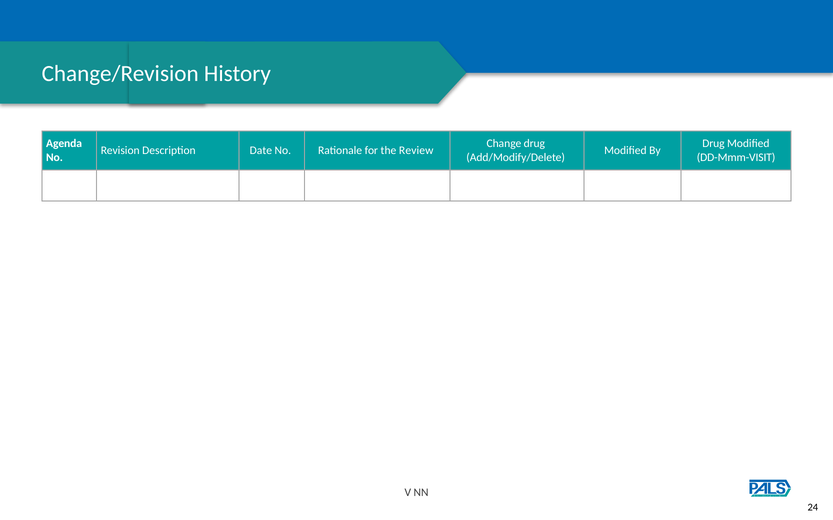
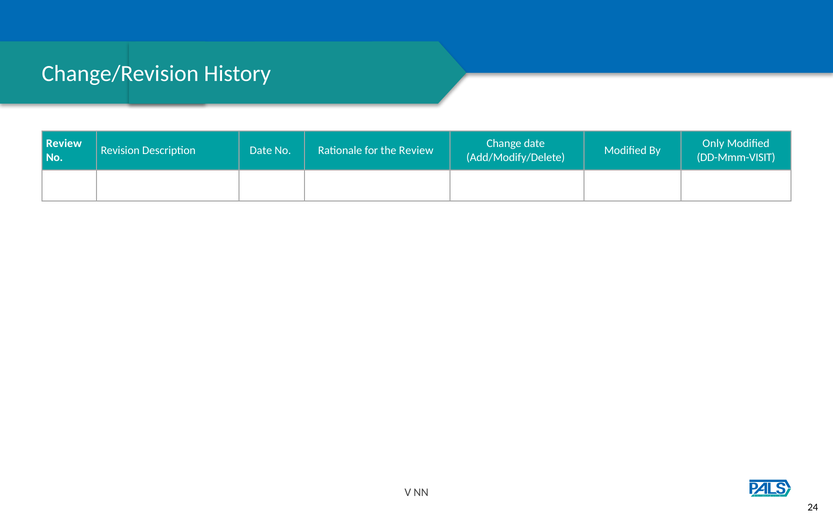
Agenda at (64, 144): Agenda -> Review
Change drug: drug -> date
Drug at (713, 144): Drug -> Only
